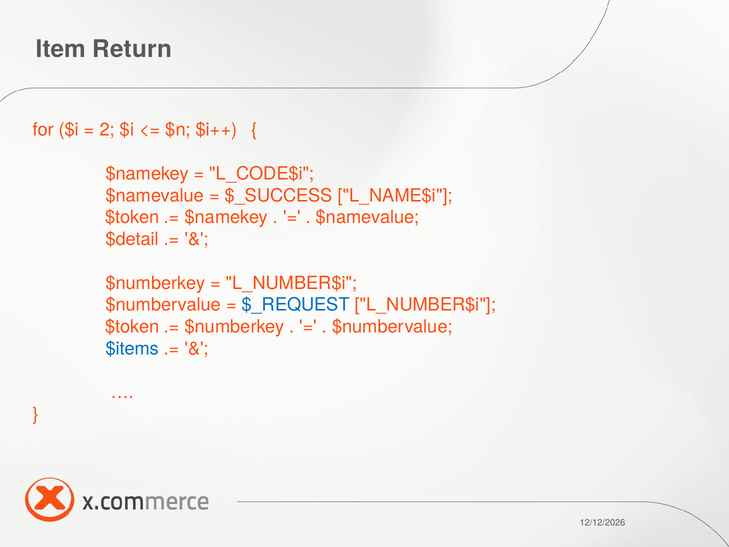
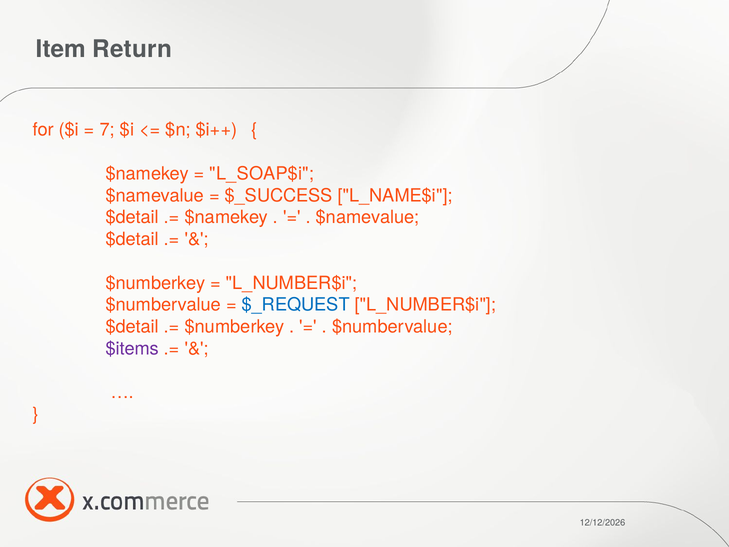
2: 2 -> 7
L_CODE$i: L_CODE$i -> L_SOAP$i
$token at (132, 217): $token -> $detail
$token at (132, 327): $token -> $detail
$items colour: blue -> purple
